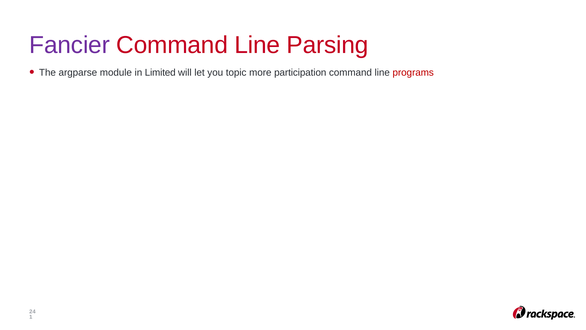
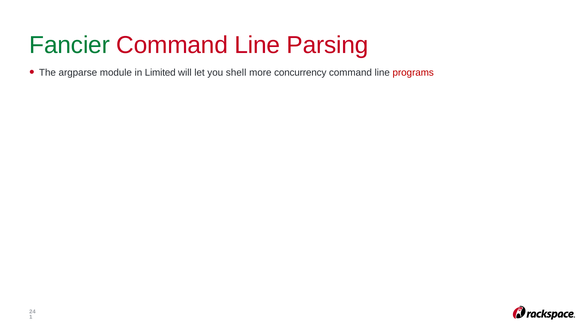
Fancier colour: purple -> green
topic: topic -> shell
participation: participation -> concurrency
